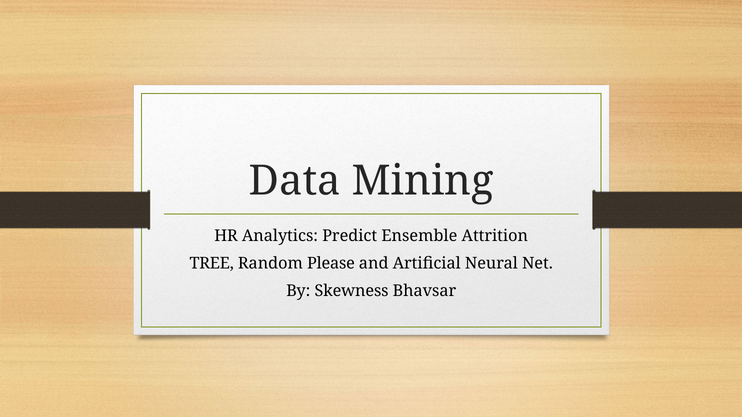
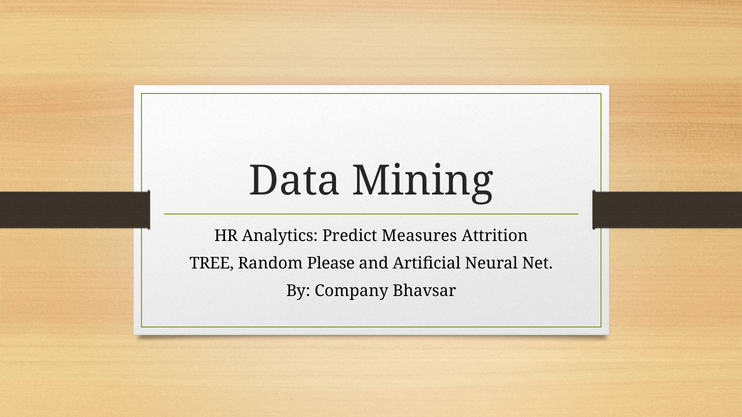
Ensemble: Ensemble -> Measures
Skewness: Skewness -> Company
